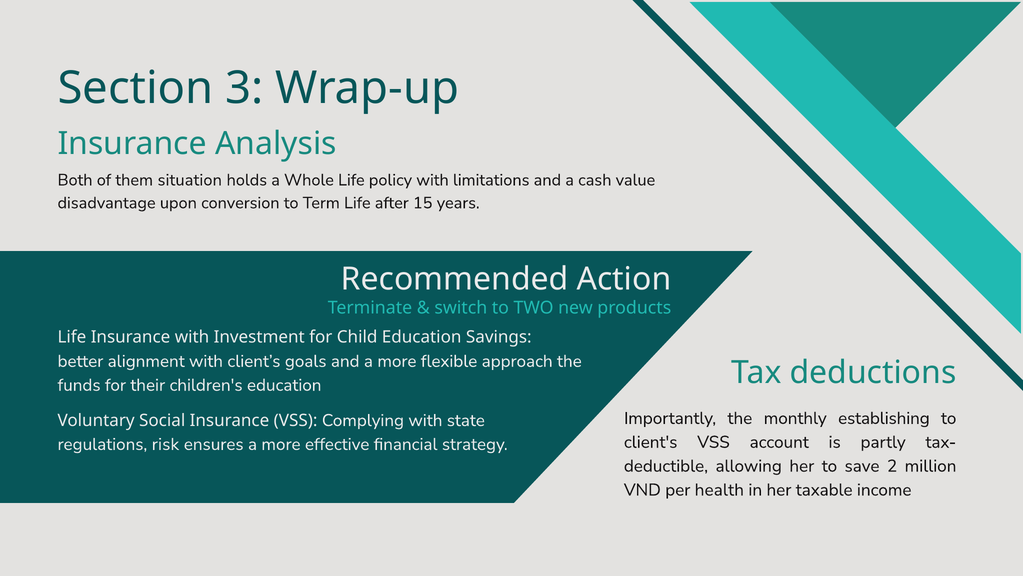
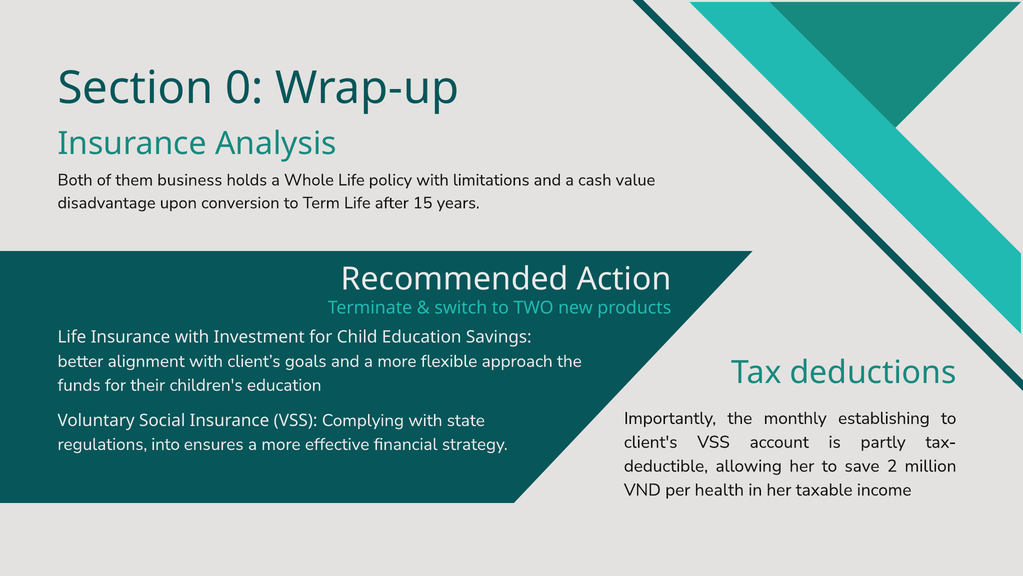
3: 3 -> 0
situation: situation -> business
risk: risk -> into
